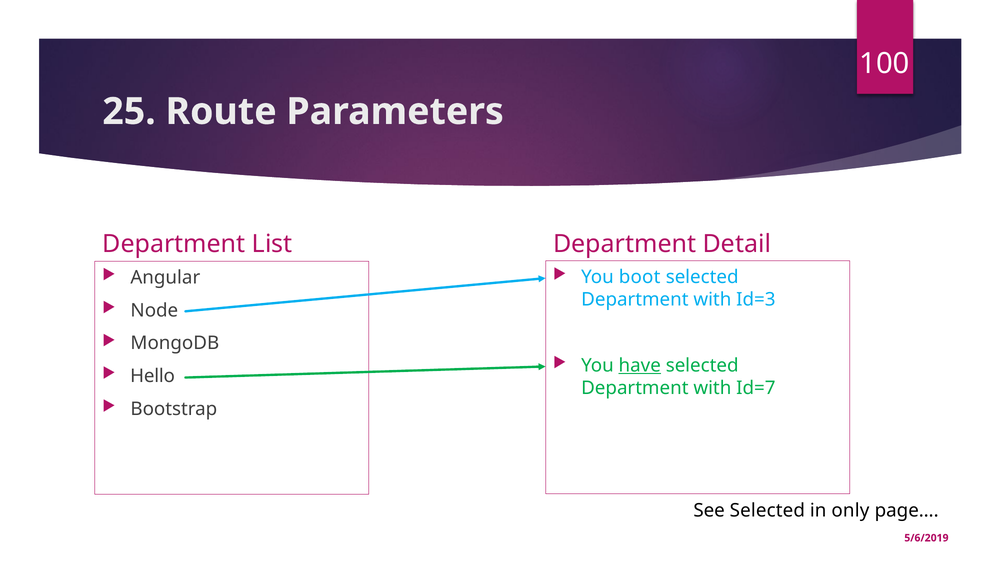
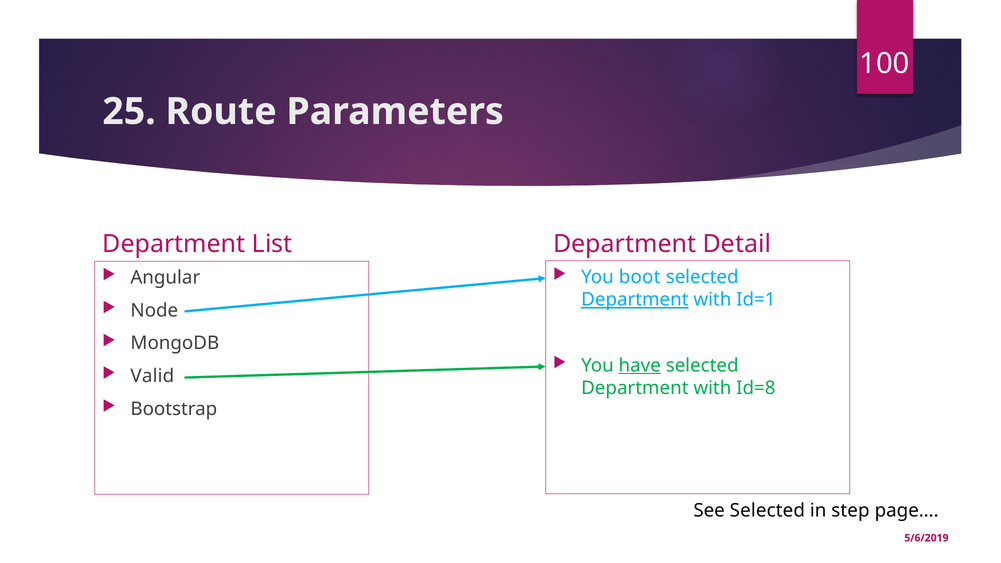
Department at (635, 300) underline: none -> present
Id=3: Id=3 -> Id=1
Hello: Hello -> Valid
Id=7: Id=7 -> Id=8
only: only -> step
